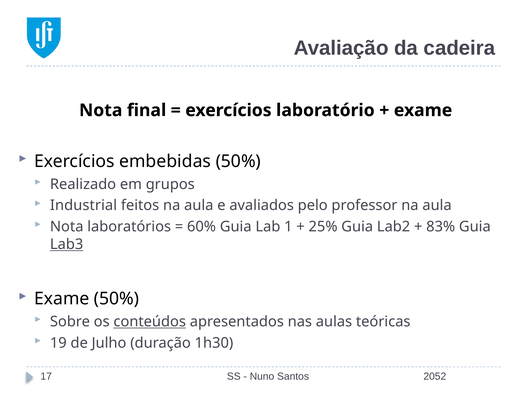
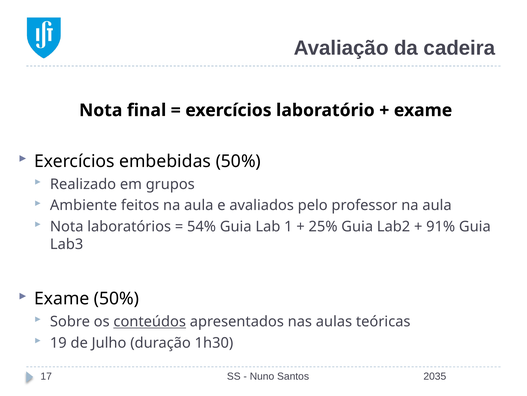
Industrial: Industrial -> Ambiente
60%: 60% -> 54%
83%: 83% -> 91%
Lab3 underline: present -> none
2052: 2052 -> 2035
